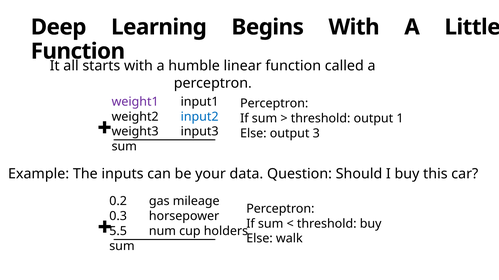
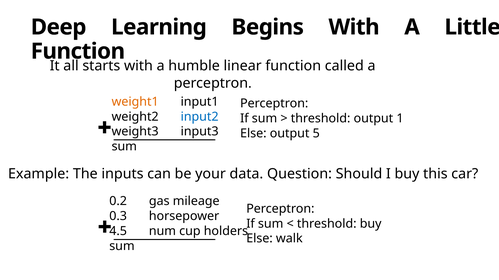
weight1 colour: purple -> orange
3: 3 -> 5
5.5: 5.5 -> 4.5
